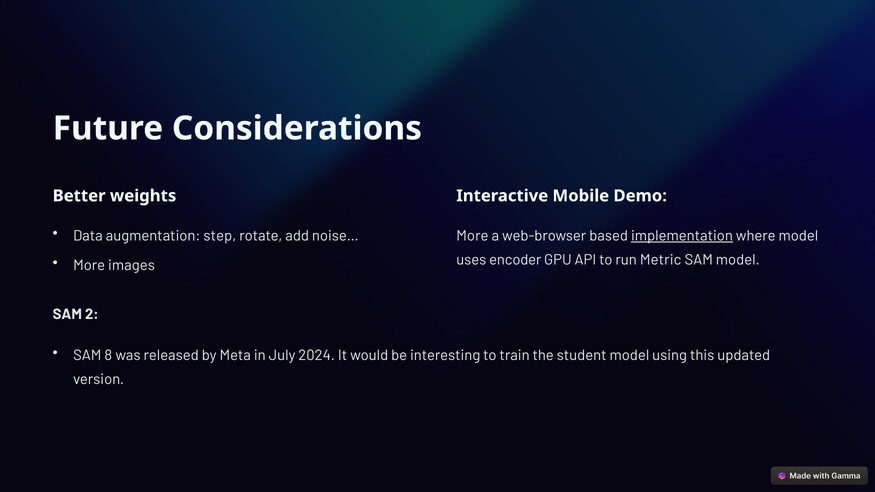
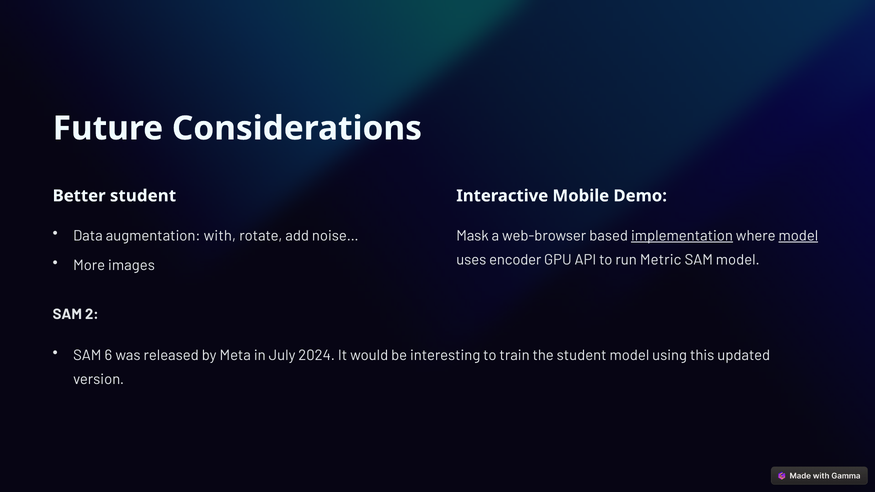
Better weights: weights -> student
step: step -> with
More at (472, 236): More -> Mask
model at (798, 236) underline: none -> present
8: 8 -> 6
